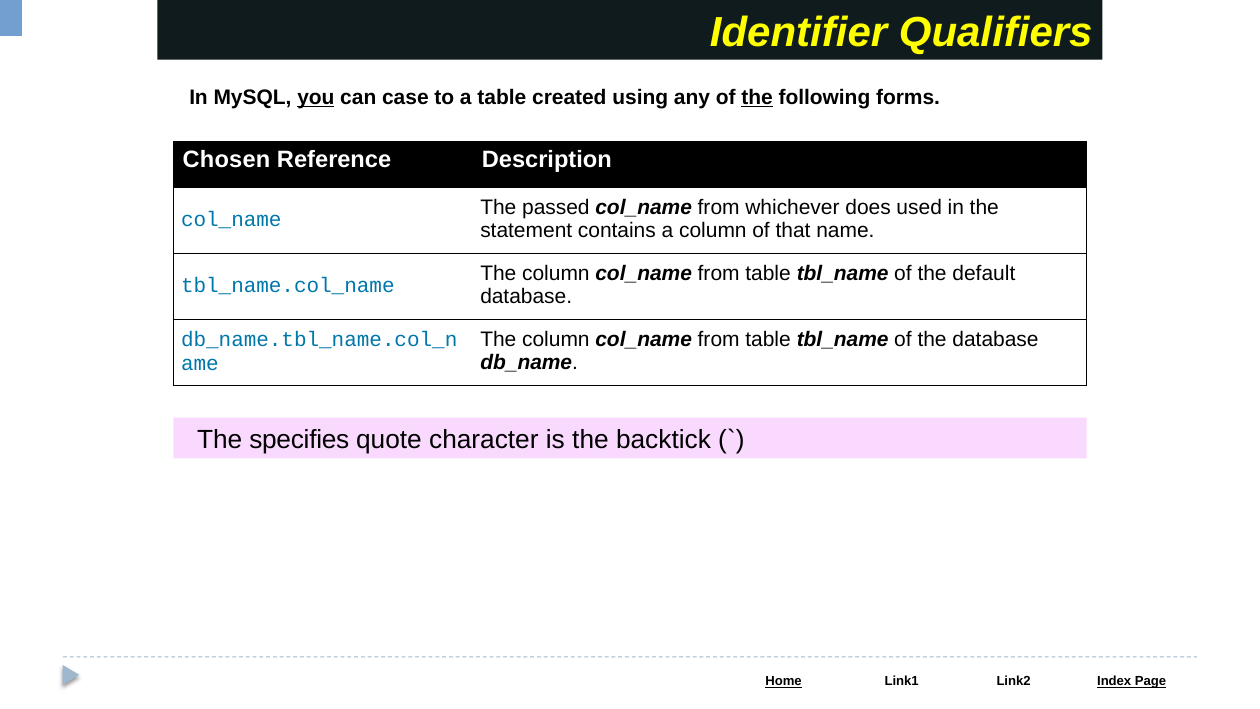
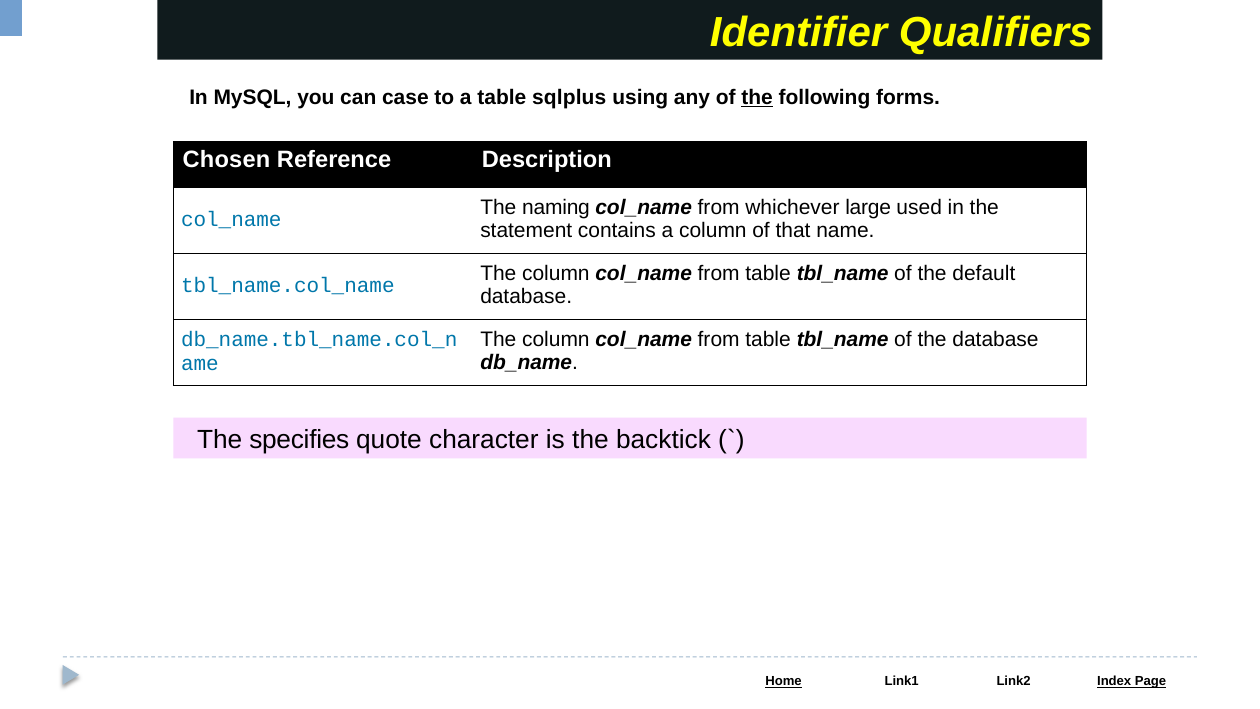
you underline: present -> none
created: created -> sqlplus
passed: passed -> naming
does: does -> large
